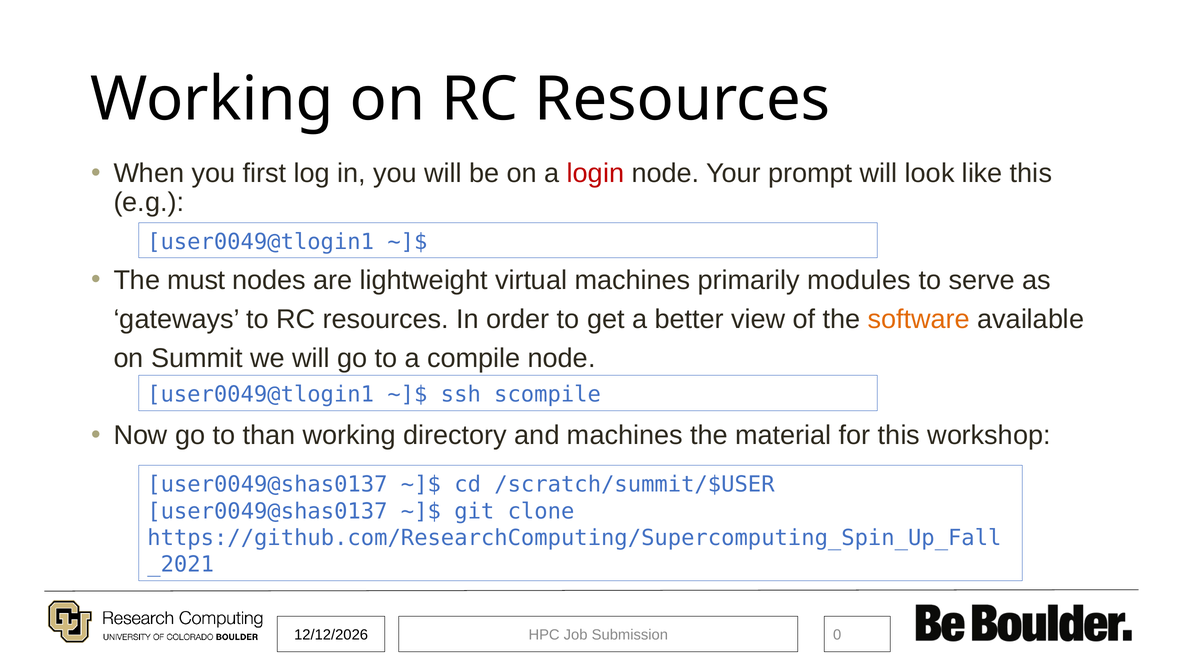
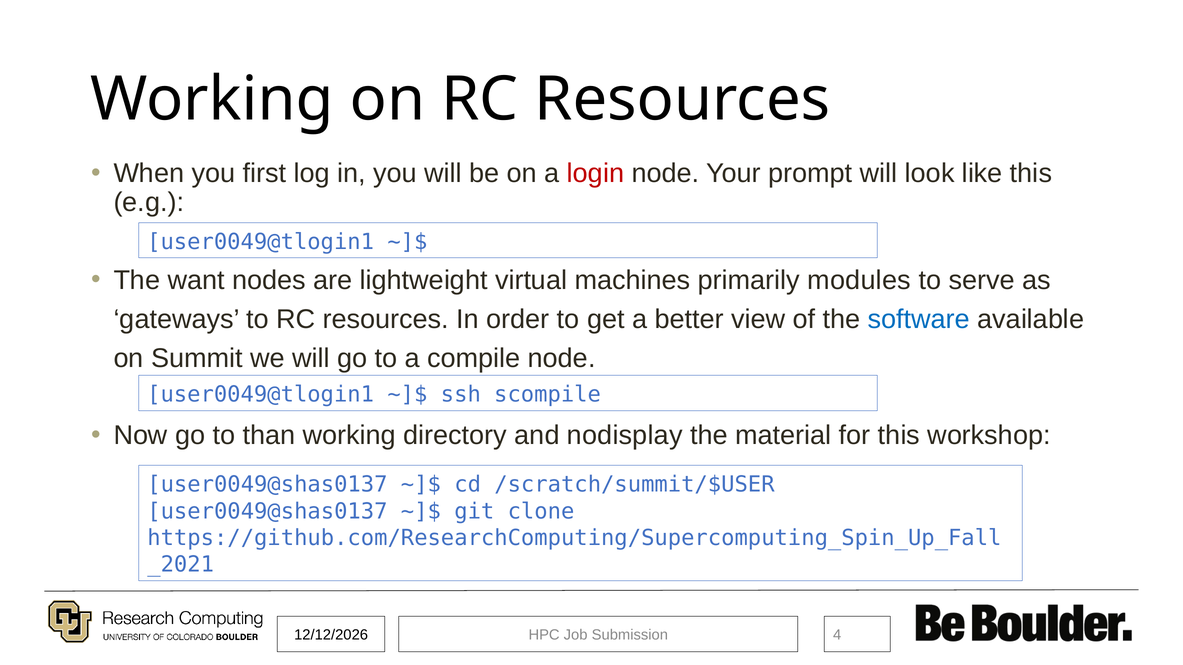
must: must -> want
software colour: orange -> blue
and machines: machines -> nodisplay
0: 0 -> 4
